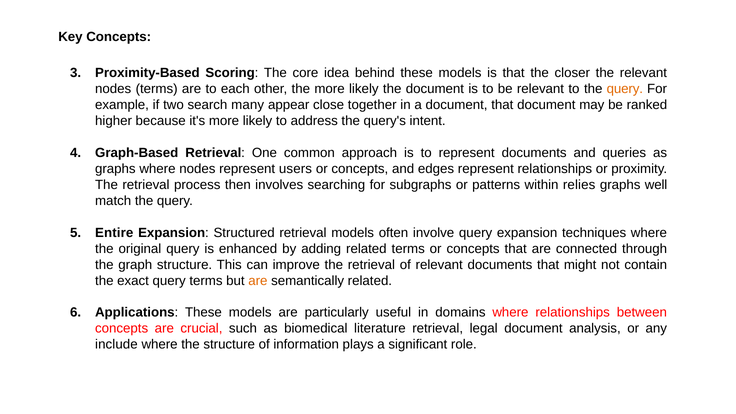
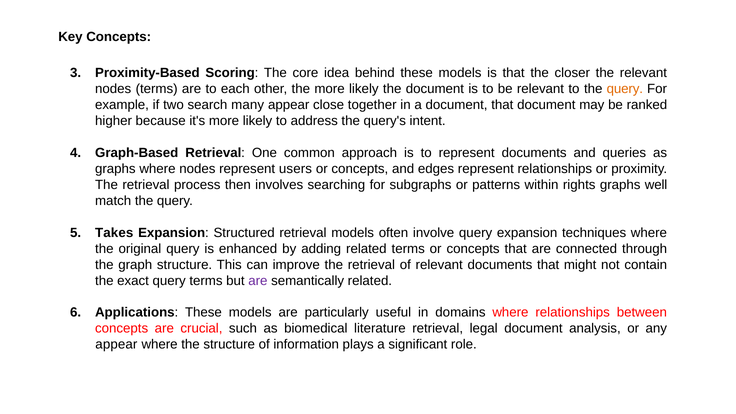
relies: relies -> rights
Entire: Entire -> Takes
are at (258, 281) colour: orange -> purple
include at (116, 344): include -> appear
